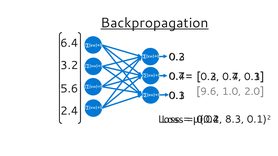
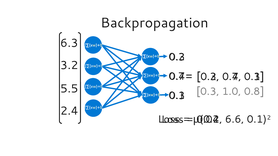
Backpropagation underline: present -> none
6.4: 6.4 -> 6.3
5.6: 5.6 -> 5.5
9.6 at (210, 92): 9.6 -> 0.3
2.0: 2.0 -> 0.8
8.3: 8.3 -> 6.6
